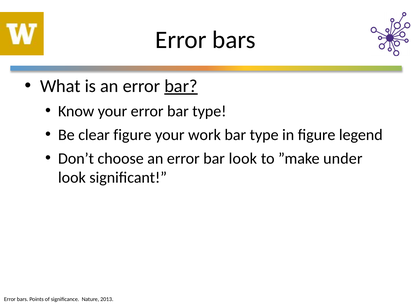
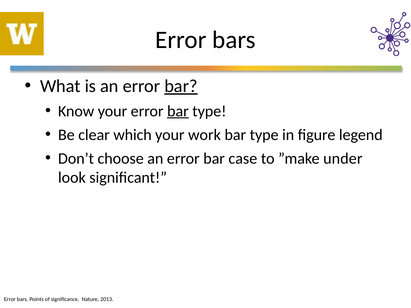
bar at (178, 111) underline: none -> present
clear figure: figure -> which
bar look: look -> case
